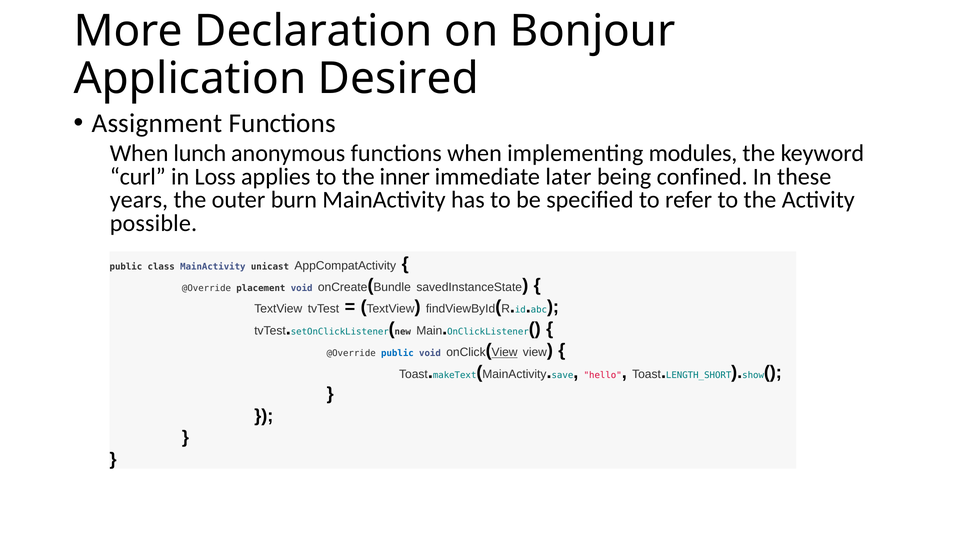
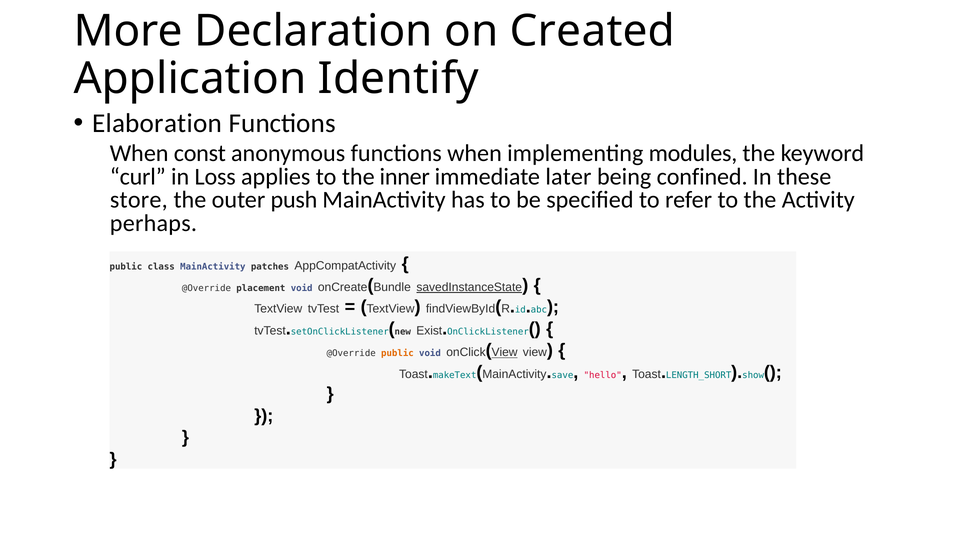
Bonjour: Bonjour -> Created
Desired: Desired -> Identify
Assignment: Assignment -> Elaboration
lunch: lunch -> const
years: years -> store
burn: burn -> push
possible: possible -> perhaps
unicast: unicast -> patches
savedInstanceState underline: none -> present
Main: Main -> Exist
public at (397, 353) colour: blue -> orange
